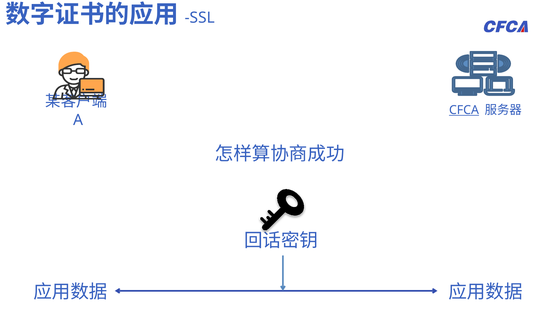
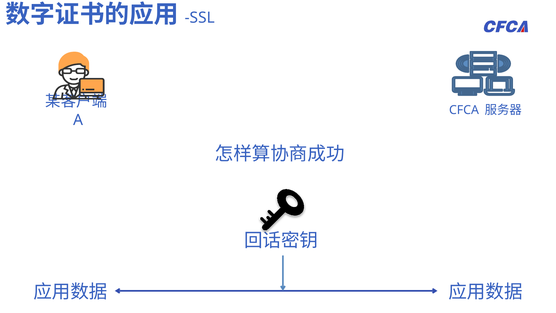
CFCA underline: present -> none
